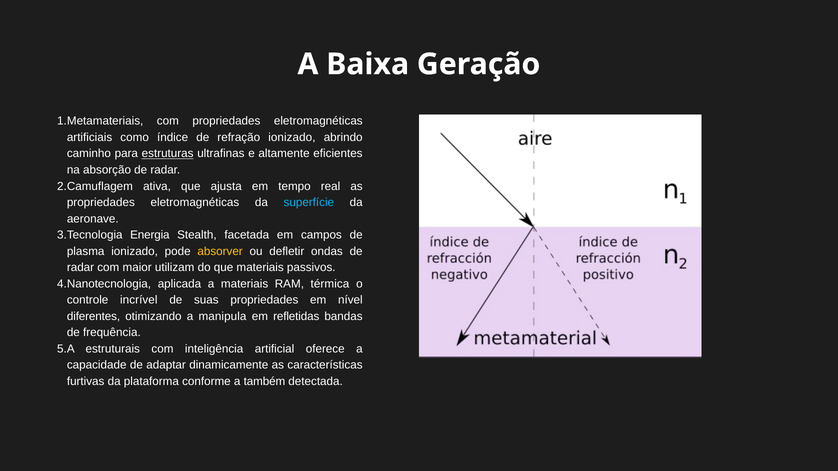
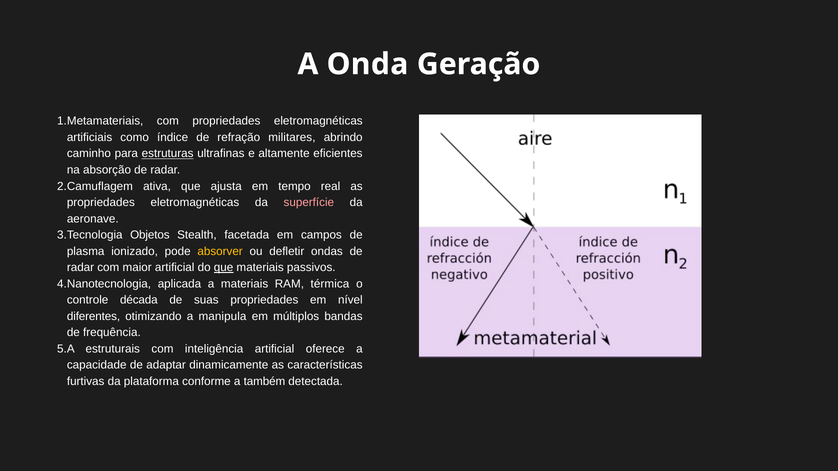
Baixa: Baixa -> Onda
refração ionizado: ionizado -> militares
superfície colour: light blue -> pink
Energia: Energia -> Objetos
maior utilizam: utilizam -> artificial
que at (224, 268) underline: none -> present
incrível: incrível -> década
refletidas: refletidas -> múltiplos
